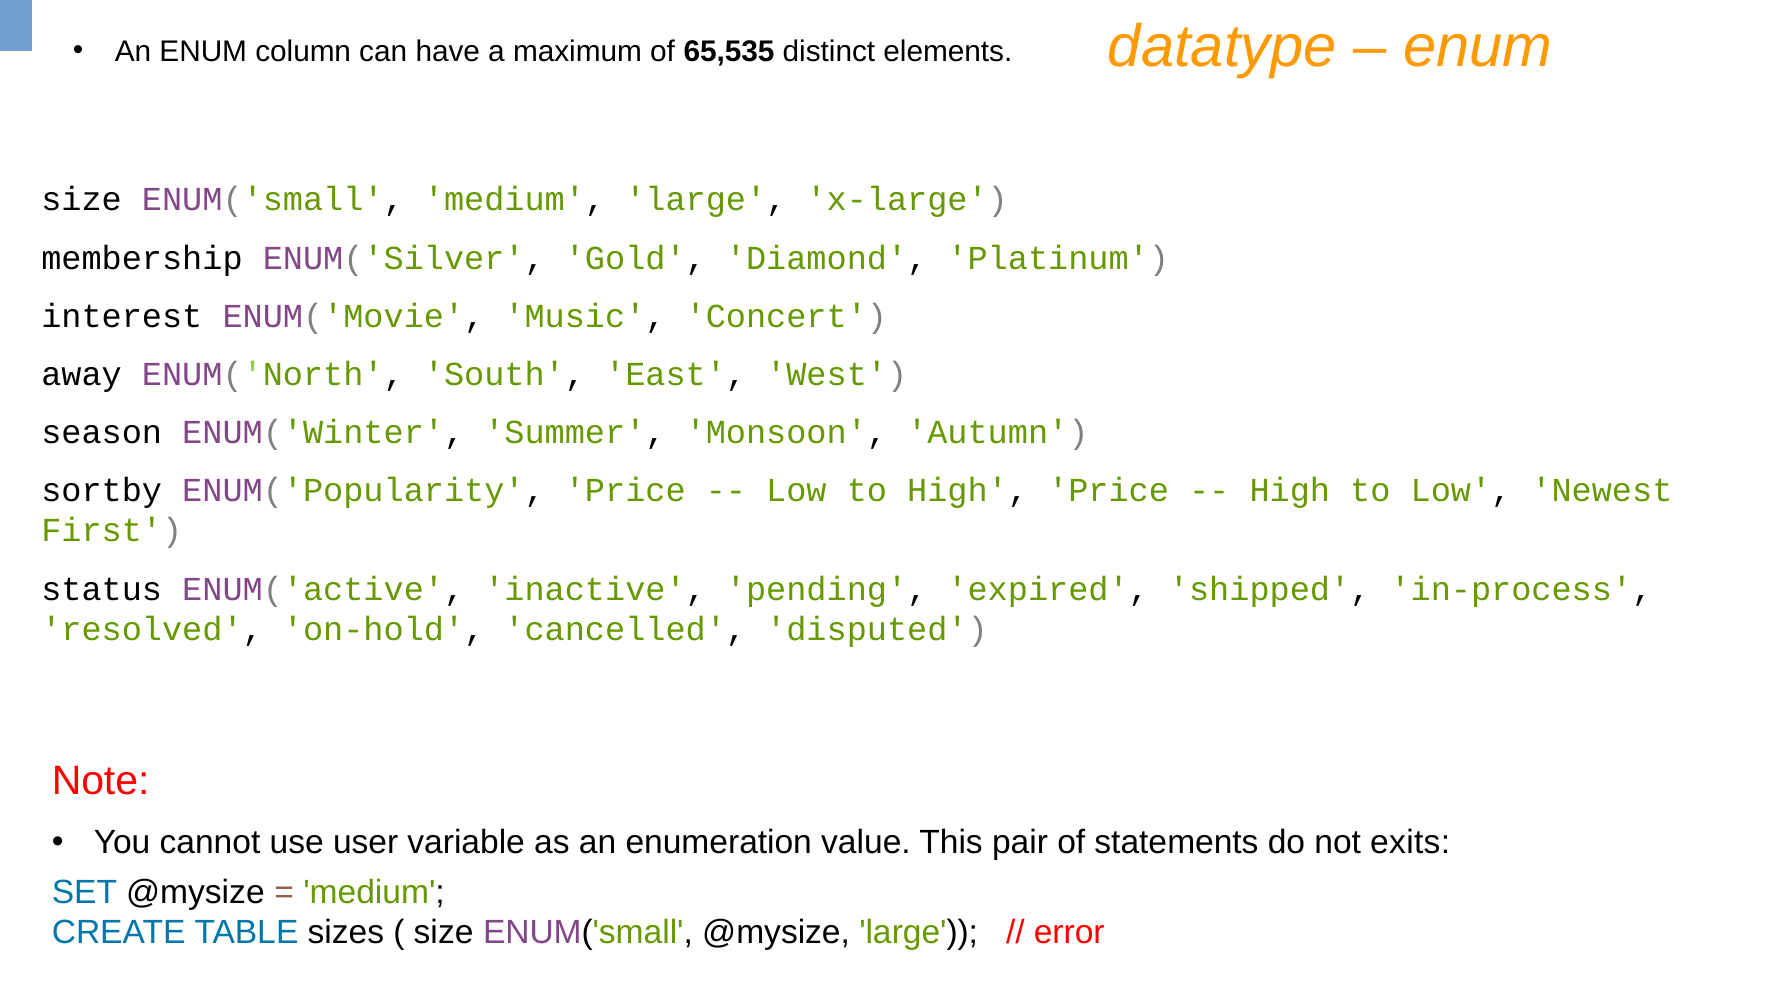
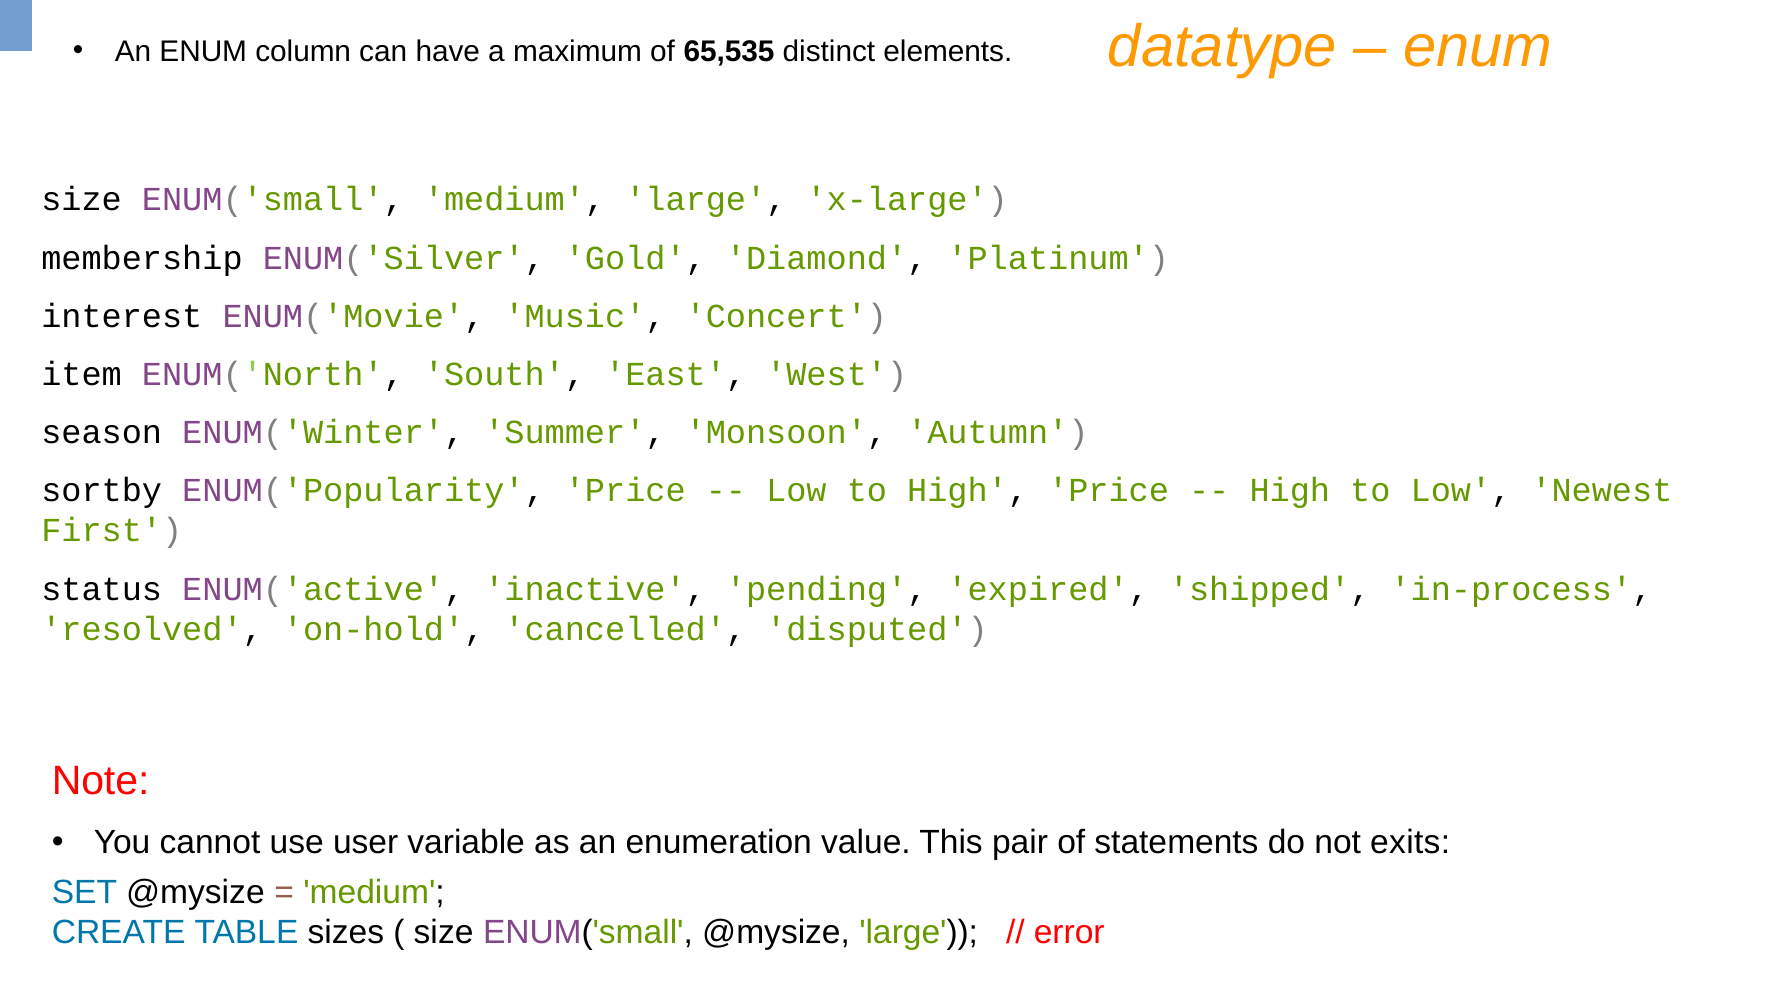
away: away -> item
